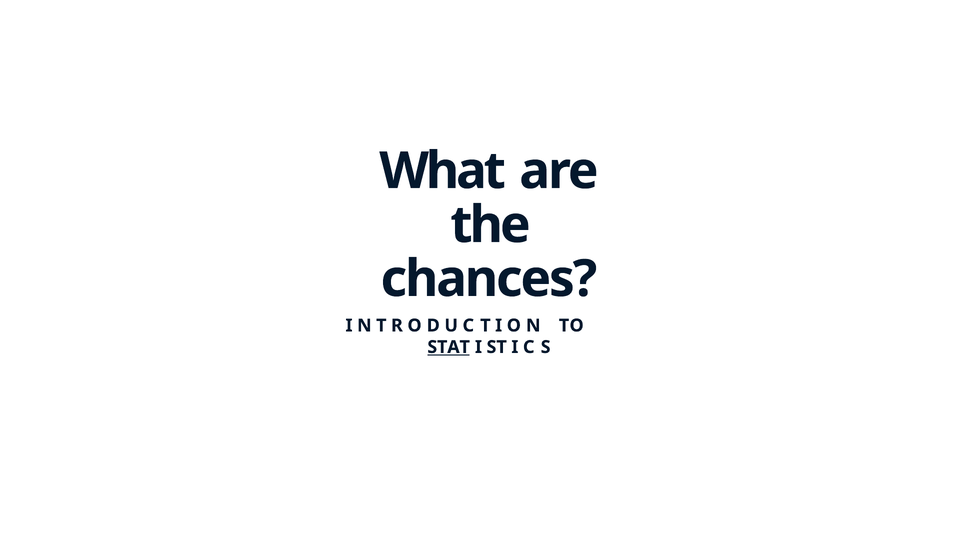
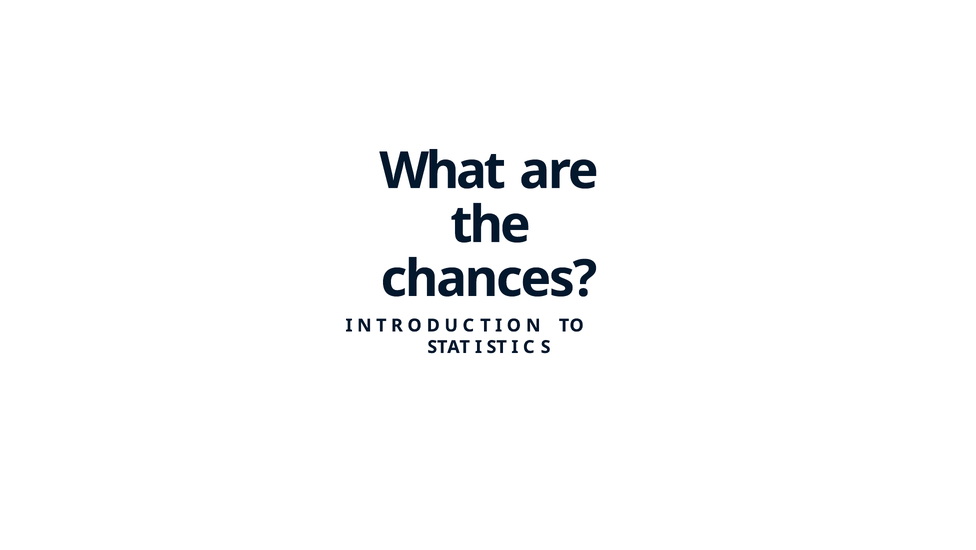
STAT underline: present -> none
